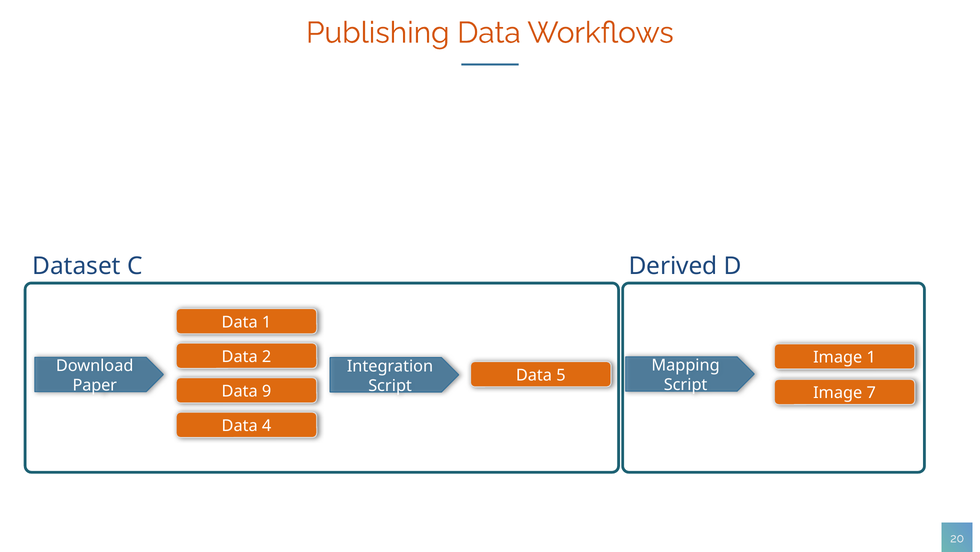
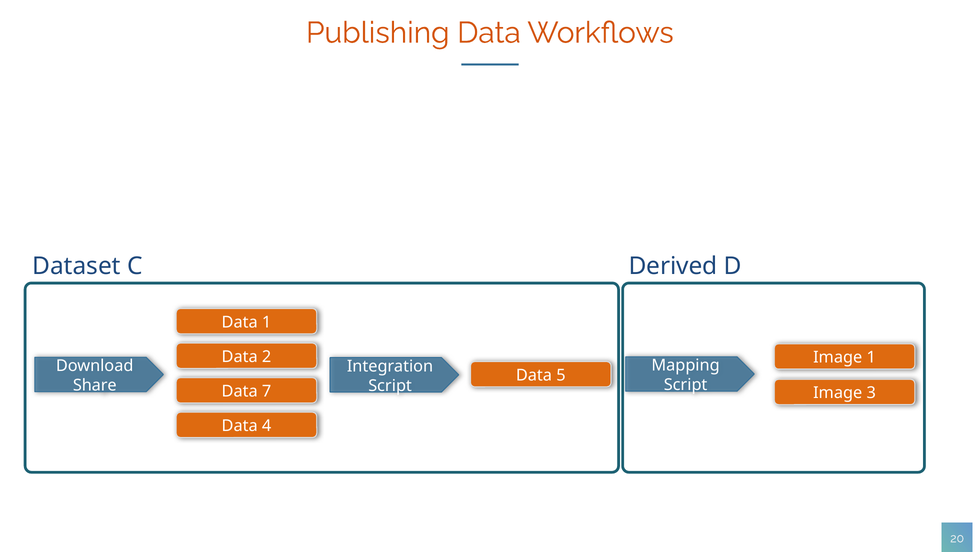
Paper: Paper -> Share
9: 9 -> 7
7: 7 -> 3
